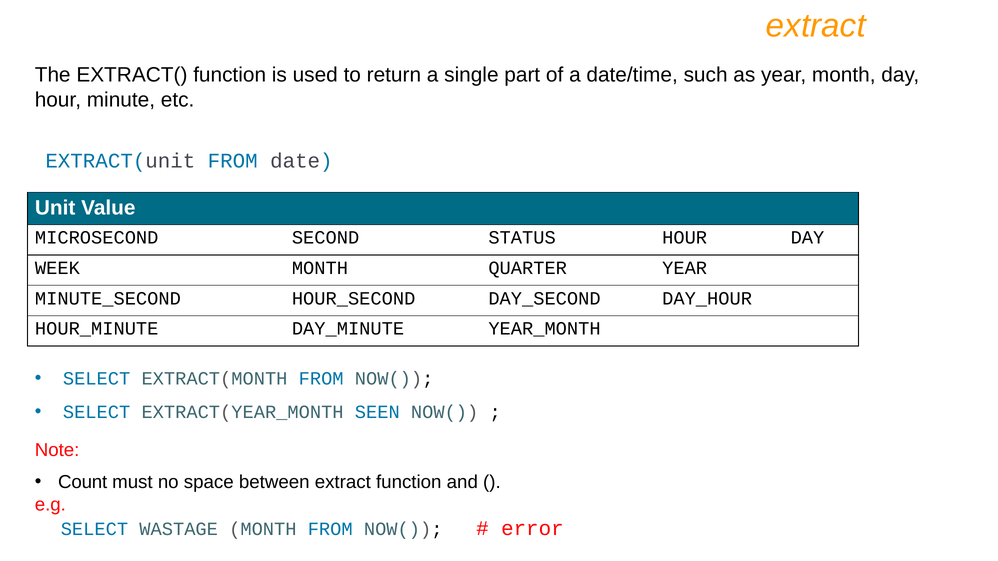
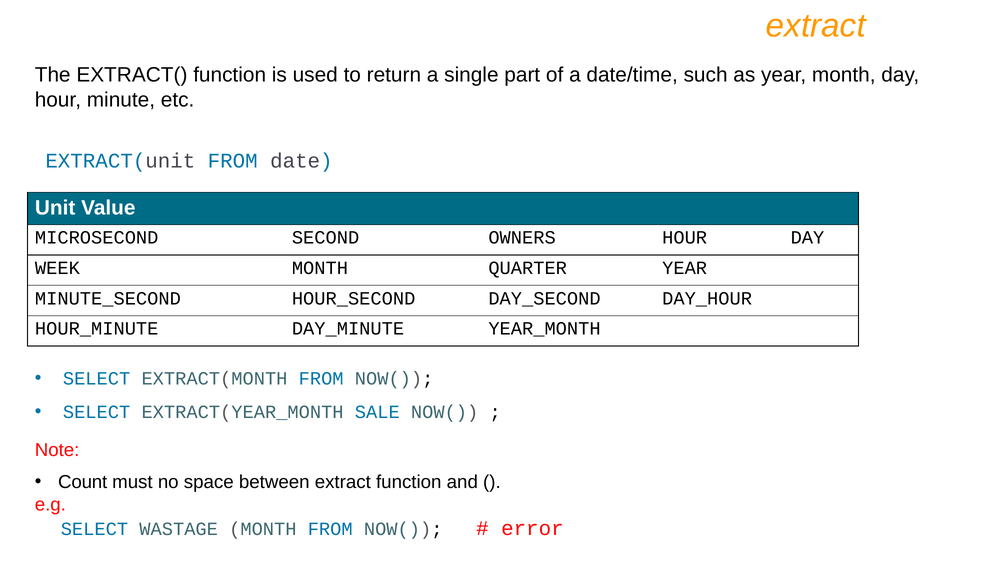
STATUS: STATUS -> OWNERS
SEEN: SEEN -> SALE
